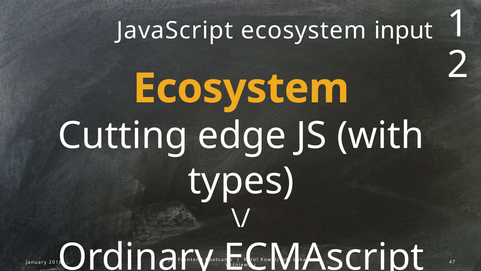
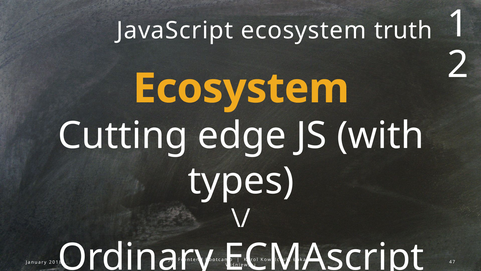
input: input -> truth
